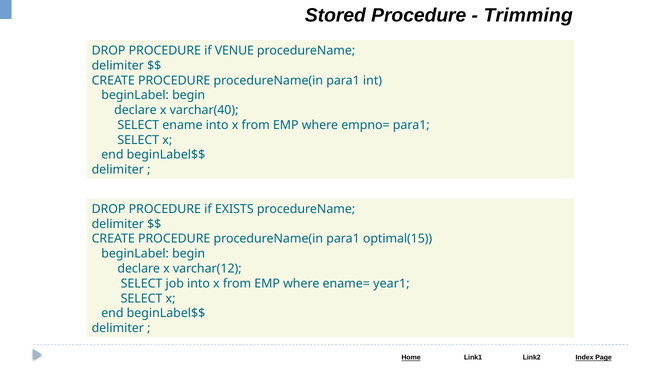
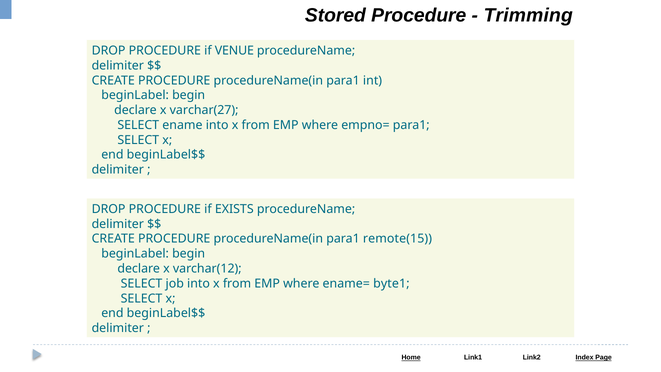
varchar(40: varchar(40 -> varchar(27
optimal(15: optimal(15 -> remote(15
year1: year1 -> byte1
